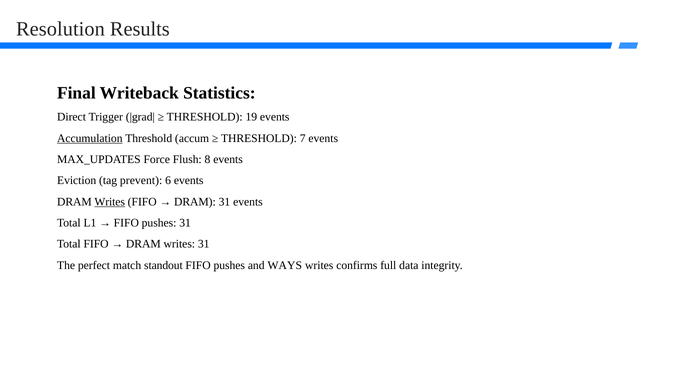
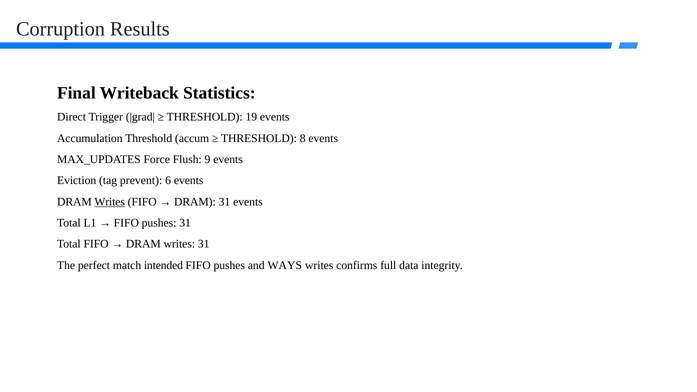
Resolution: Resolution -> Corruption
Accumulation underline: present -> none
7: 7 -> 8
8: 8 -> 9
standout: standout -> intended
